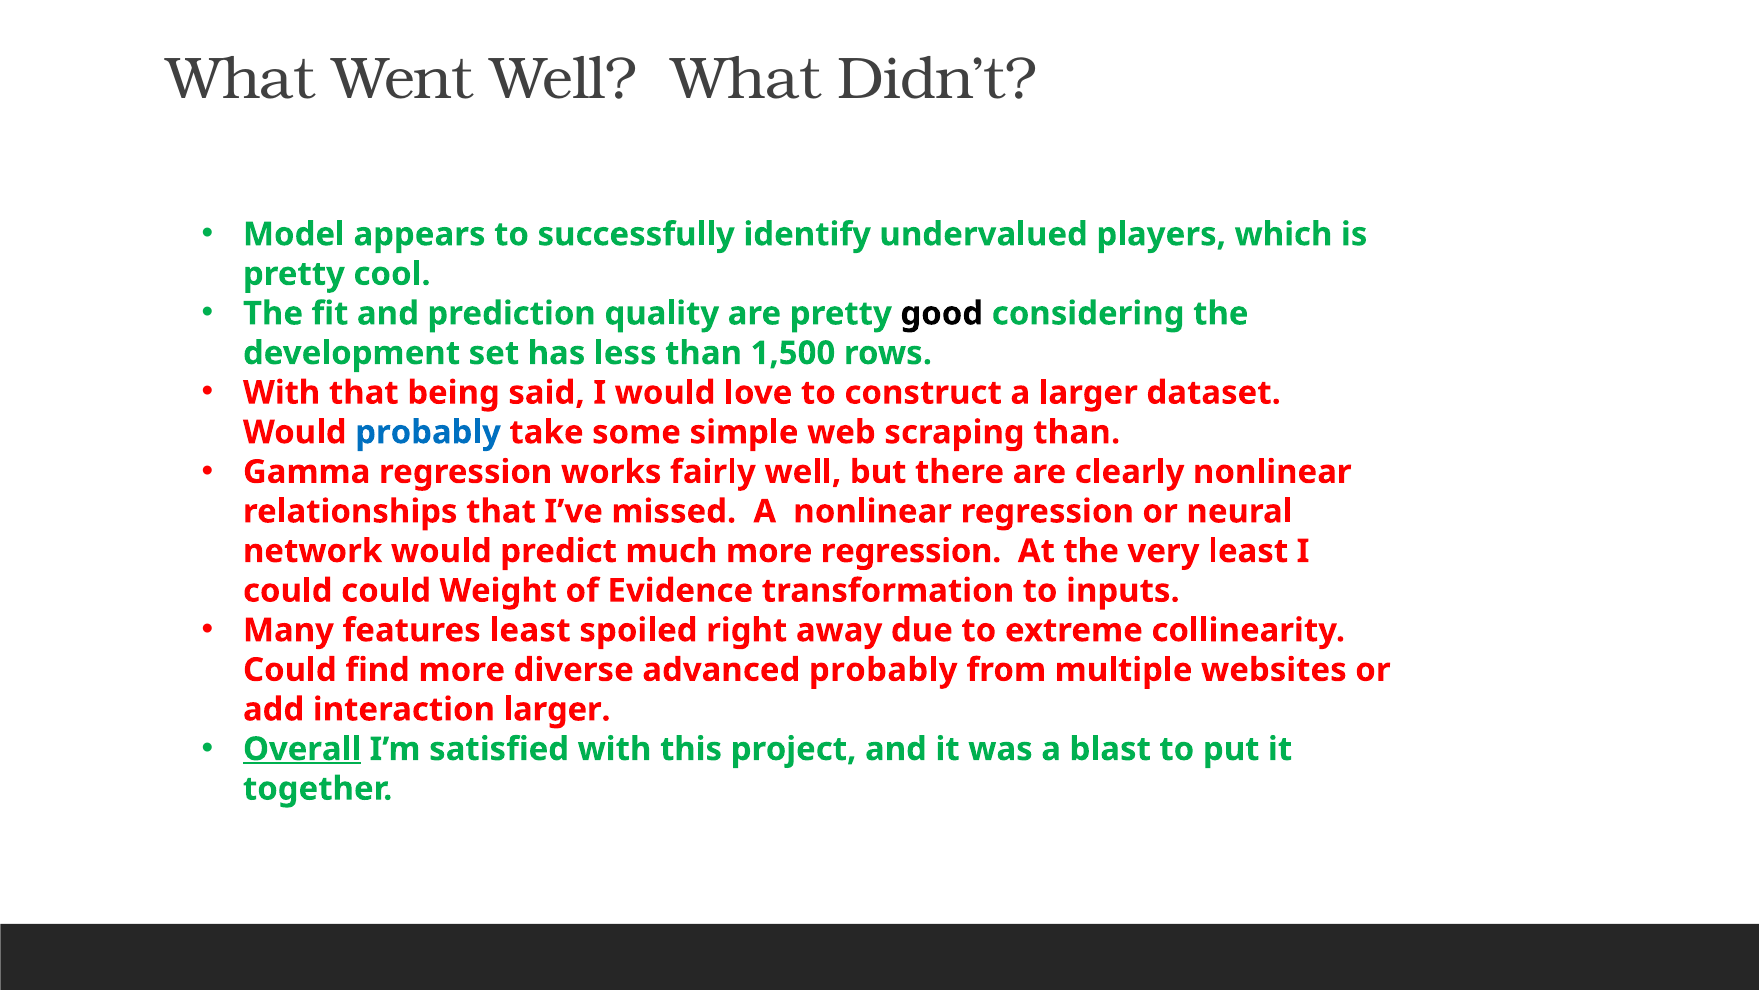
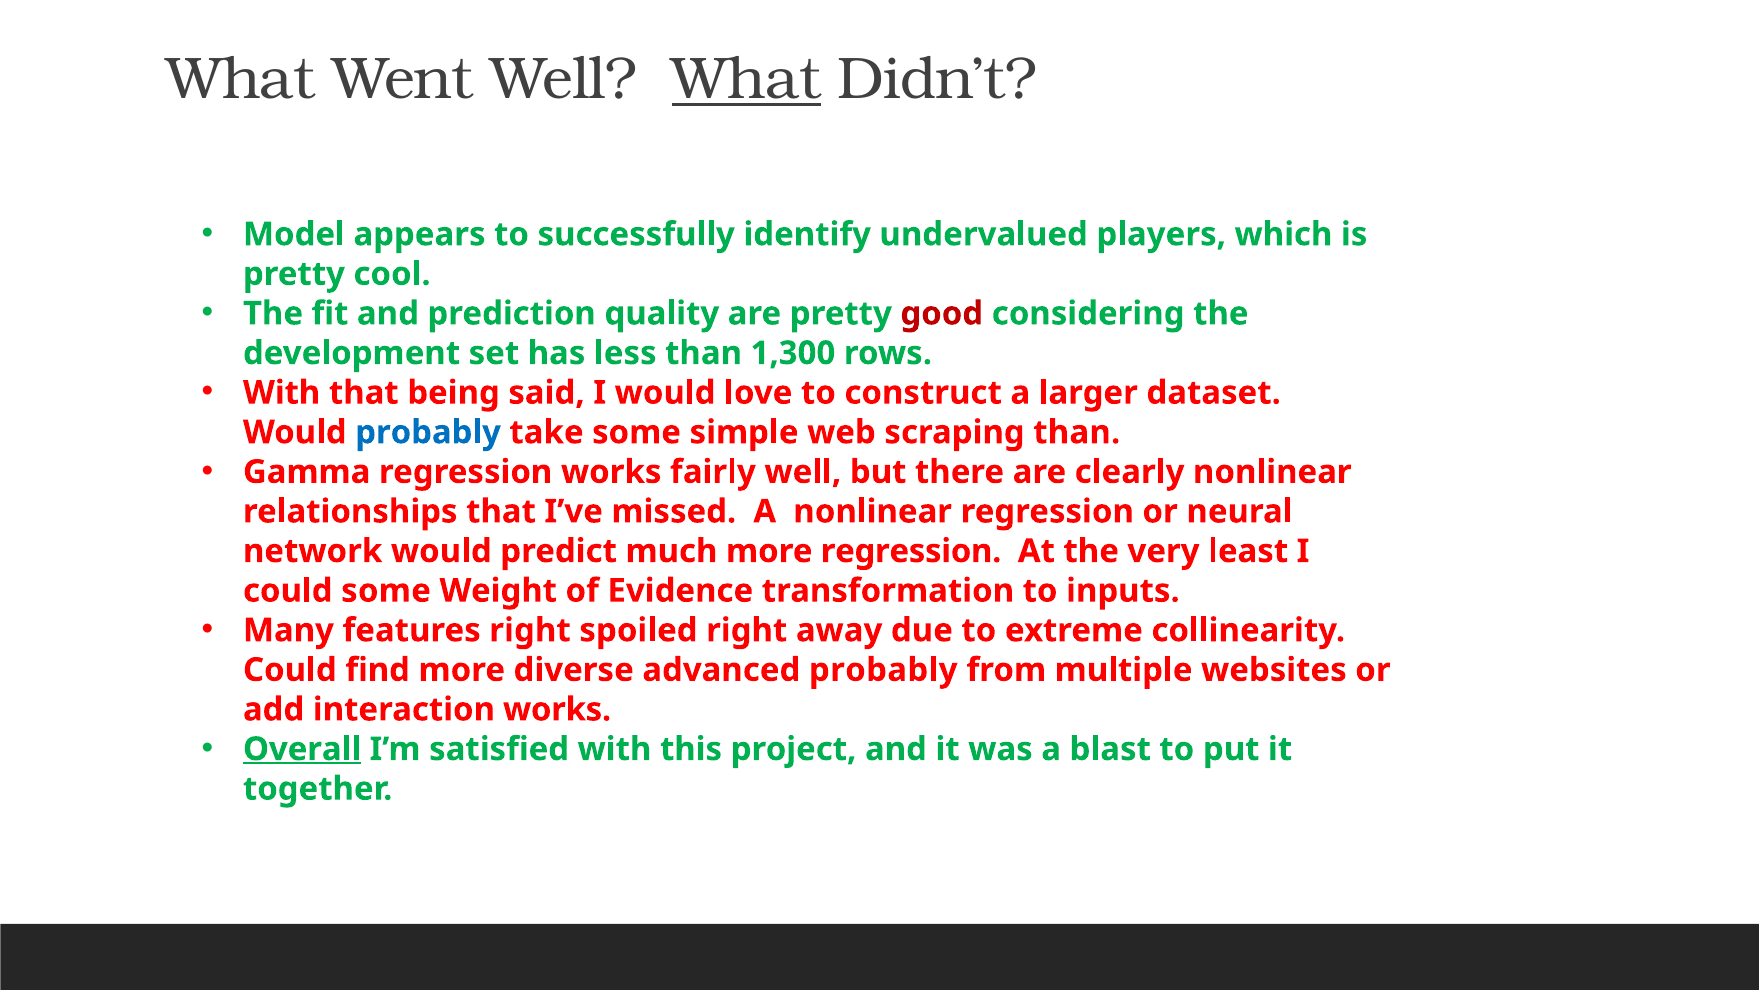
What at (747, 79) underline: none -> present
good colour: black -> red
1,500: 1,500 -> 1,300
could could: could -> some
features least: least -> right
interaction larger: larger -> works
